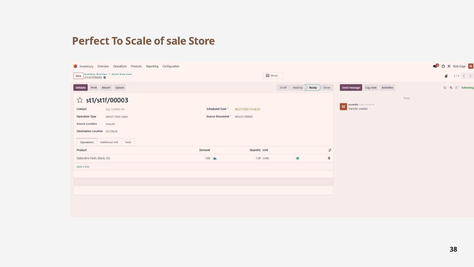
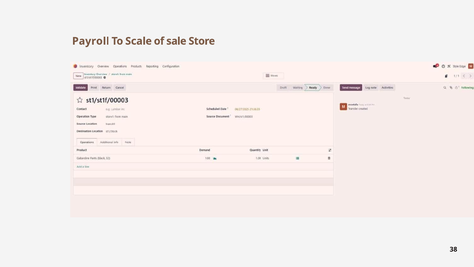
Perfect: Perfect -> Payroll
